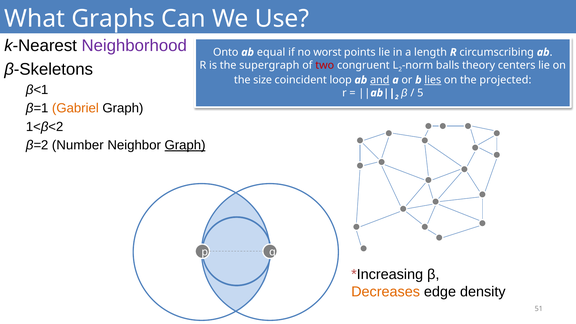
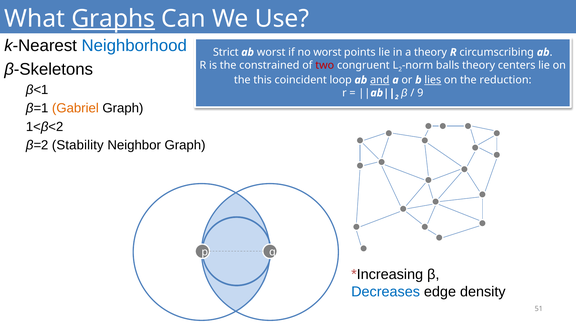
Graphs underline: none -> present
Neighborhood colour: purple -> blue
Onto: Onto -> Strict
ab equal: equal -> worst
a length: length -> theory
supergraph: supergraph -> constrained
size: size -> this
projected: projected -> reduction
5: 5 -> 9
Number: Number -> Stability
Graph at (185, 145) underline: present -> none
Decreases colour: orange -> blue
